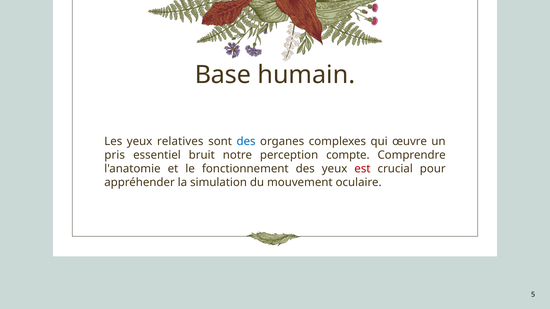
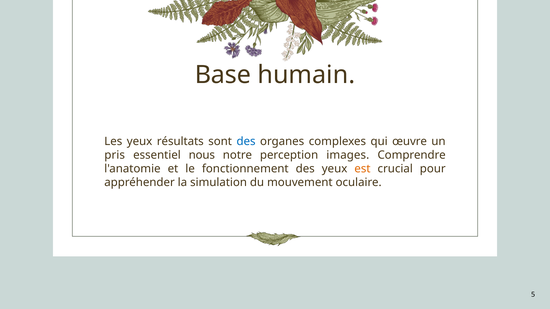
relatives: relatives -> résultats
bruit: bruit -> nous
compte: compte -> images
est colour: red -> orange
